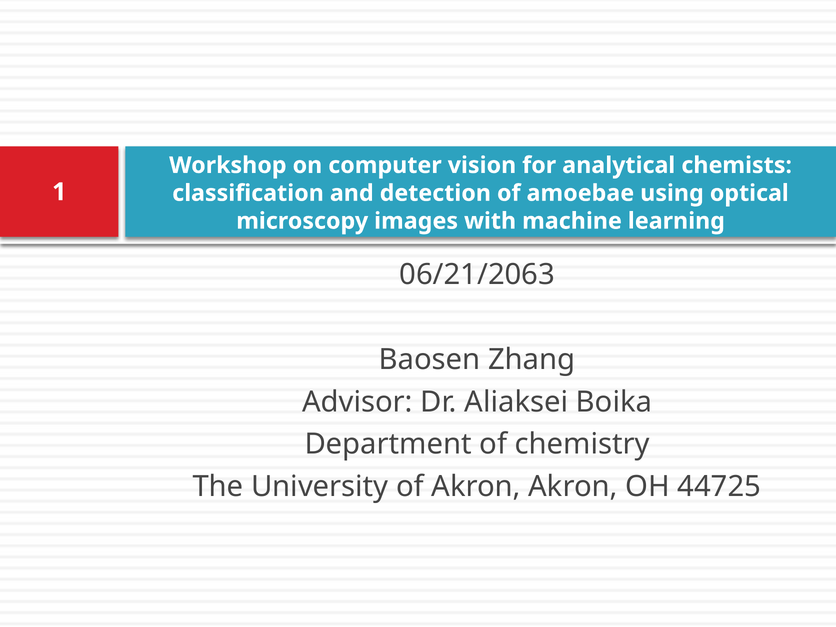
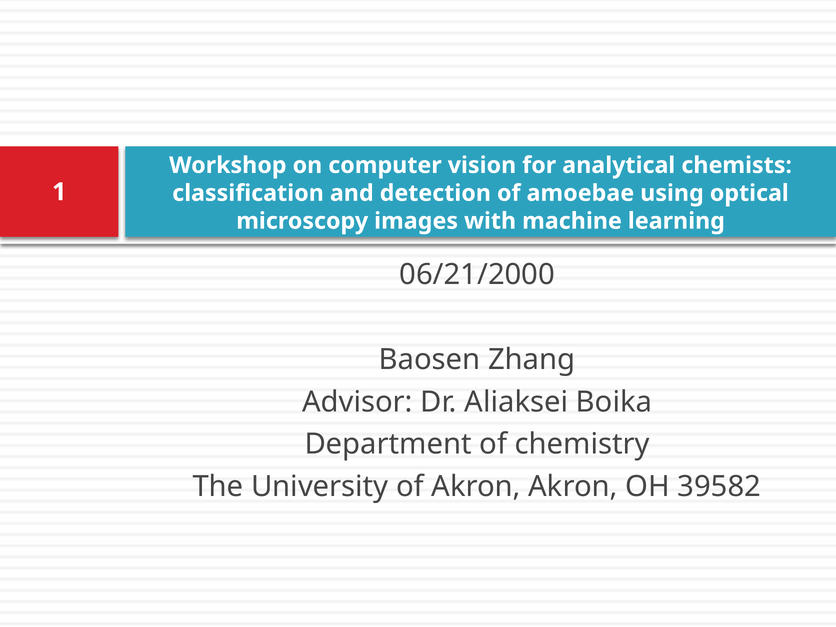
06/21/2063: 06/21/2063 -> 06/21/2000
44725: 44725 -> 39582
